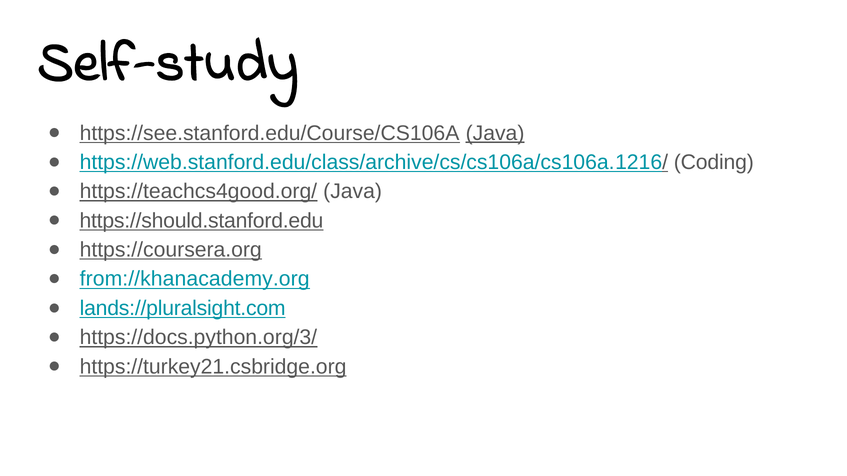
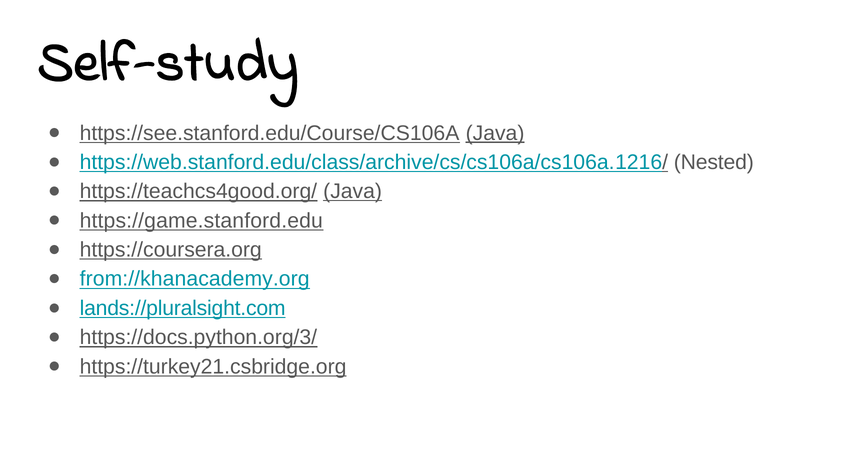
Coding: Coding -> Nested
Java at (353, 192) underline: none -> present
https://should.stanford.edu: https://should.stanford.edu -> https://game.stanford.edu
